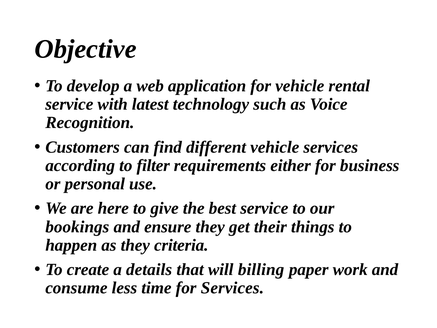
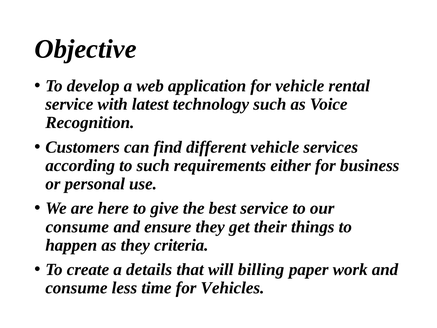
to filter: filter -> such
bookings at (77, 227): bookings -> consume
for Services: Services -> Vehicles
